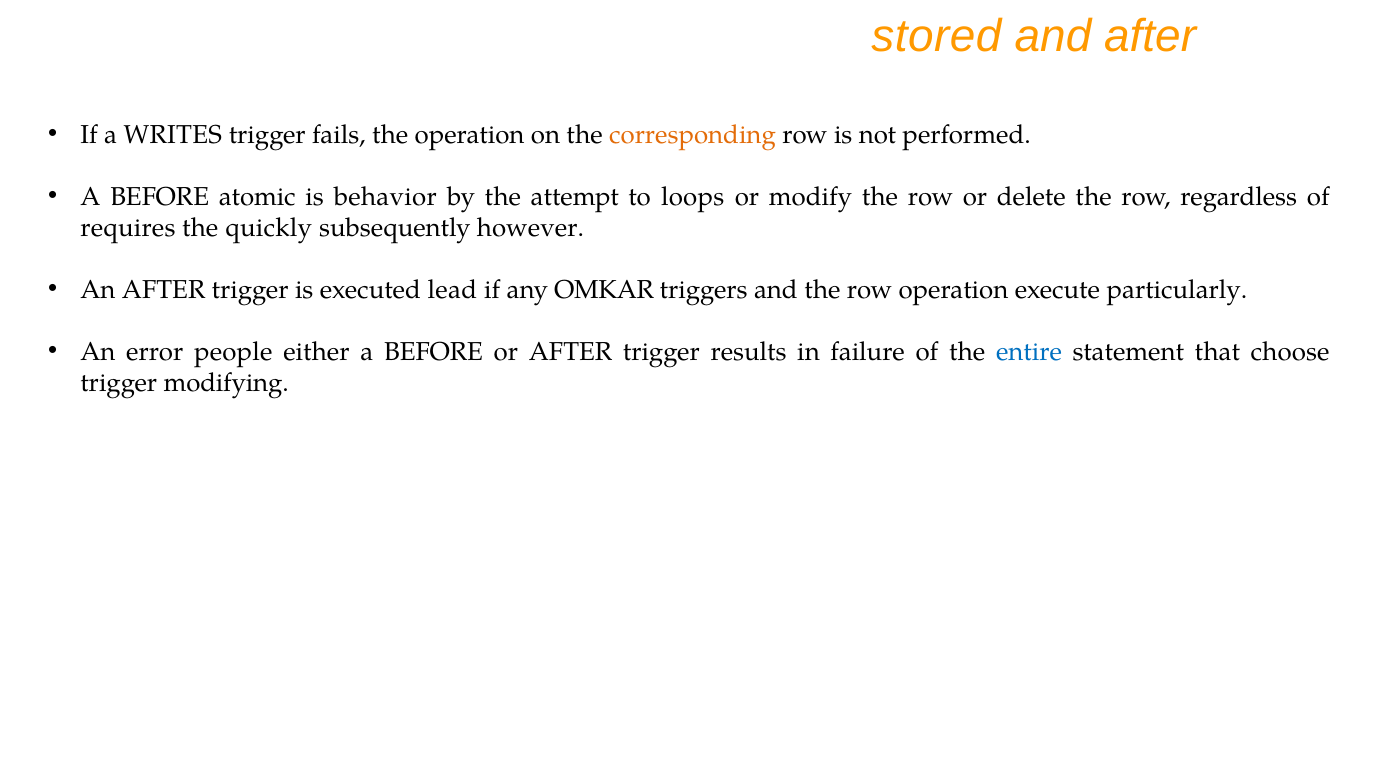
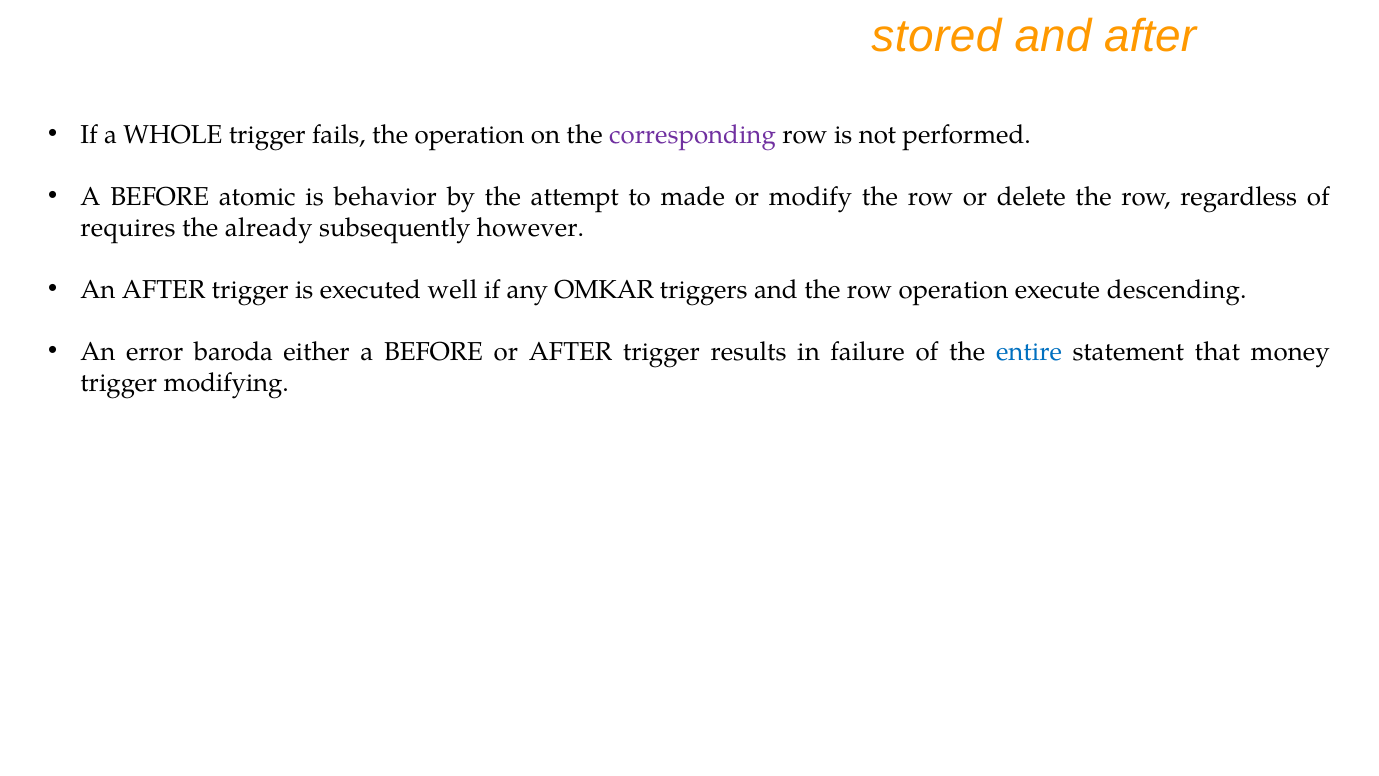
WRITES: WRITES -> WHOLE
corresponding colour: orange -> purple
loops: loops -> made
quickly: quickly -> already
lead: lead -> well
particularly: particularly -> descending
people: people -> baroda
choose: choose -> money
